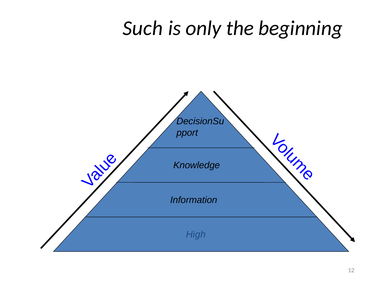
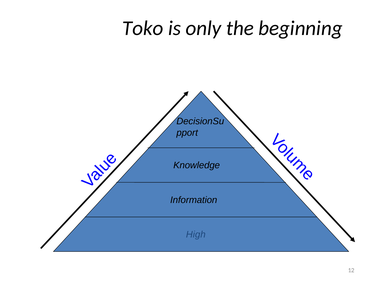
Such: Such -> Toko
